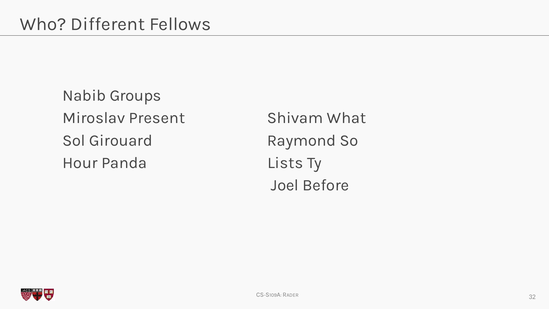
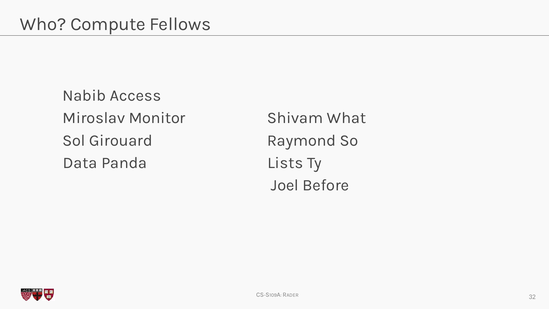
Different: Different -> Compute
Groups: Groups -> Access
Present: Present -> Monitor
Hour: Hour -> Data
